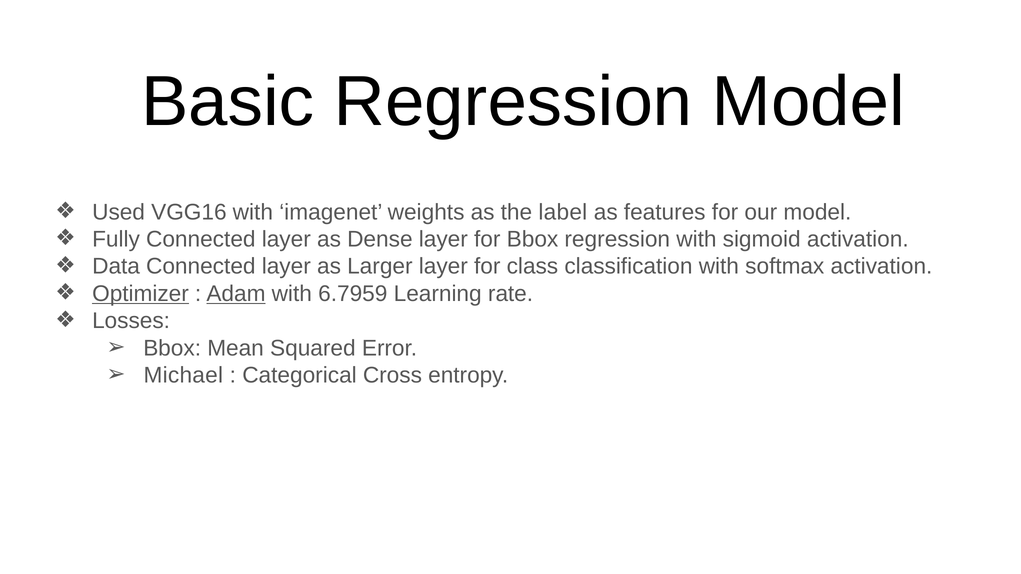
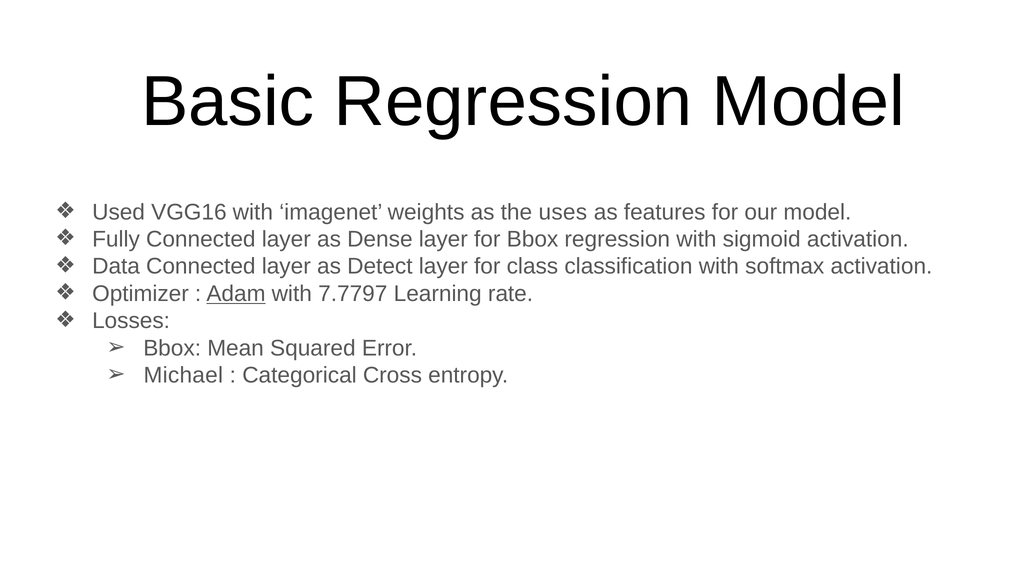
label: label -> uses
Larger: Larger -> Detect
Optimizer underline: present -> none
6.7959: 6.7959 -> 7.7797
